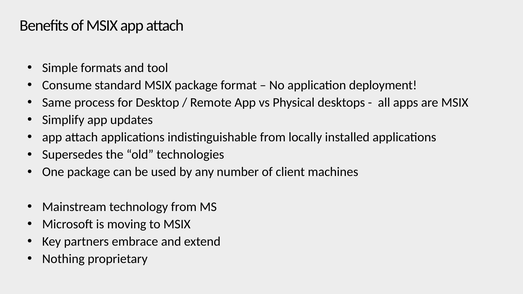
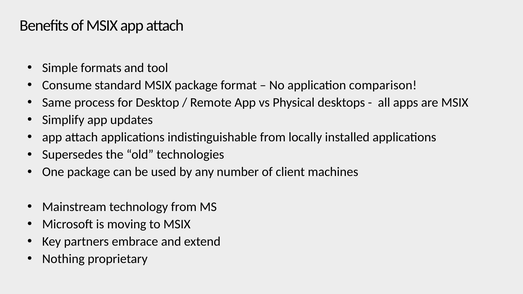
deployment: deployment -> comparison
